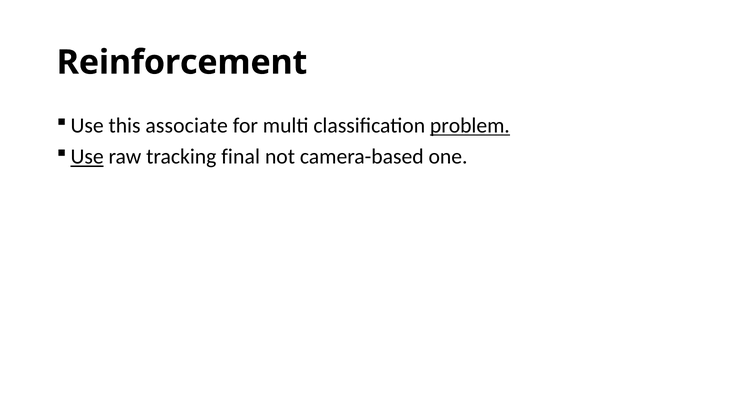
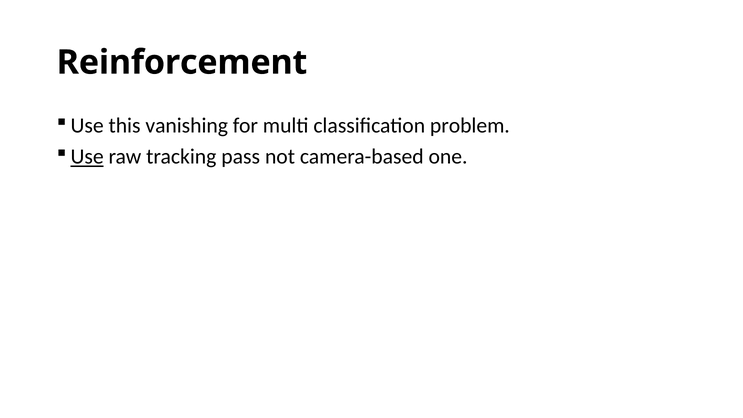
associate: associate -> vanishing
problem underline: present -> none
final: final -> pass
